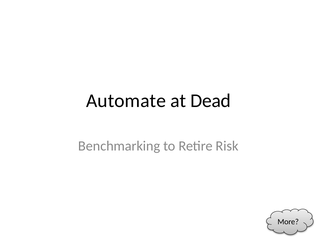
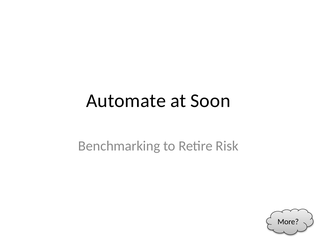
Dead: Dead -> Soon
